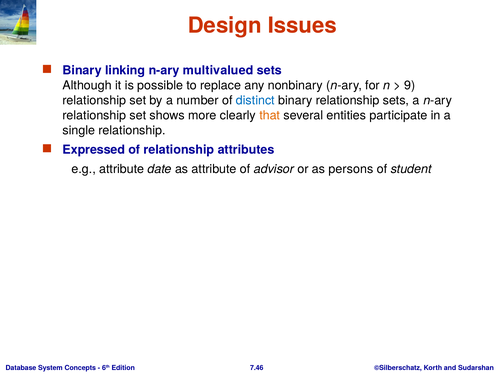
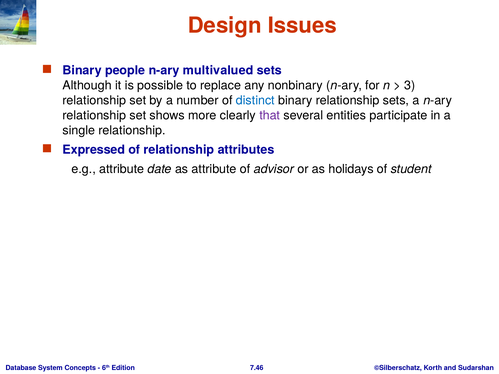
linking: linking -> people
9: 9 -> 3
that colour: orange -> purple
persons: persons -> holidays
